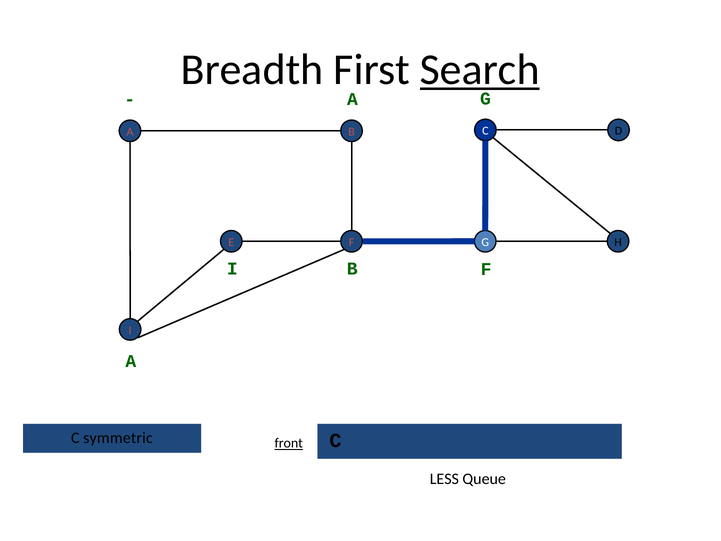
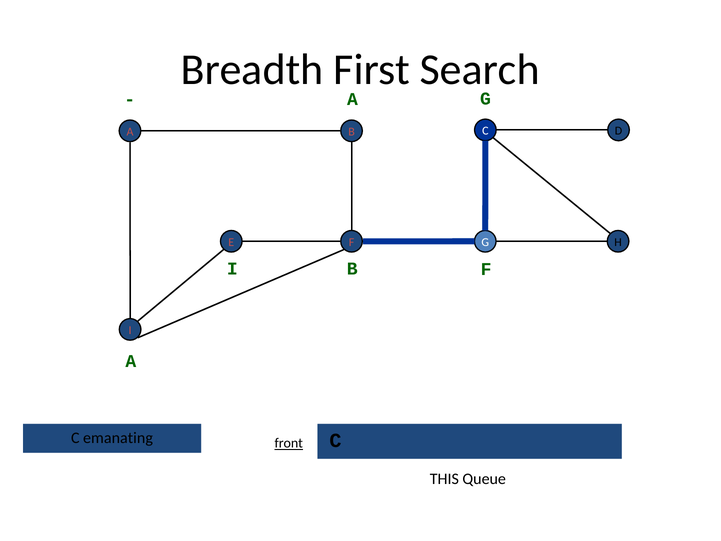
Search underline: present -> none
symmetric: symmetric -> emanating
LESS: LESS -> THIS
